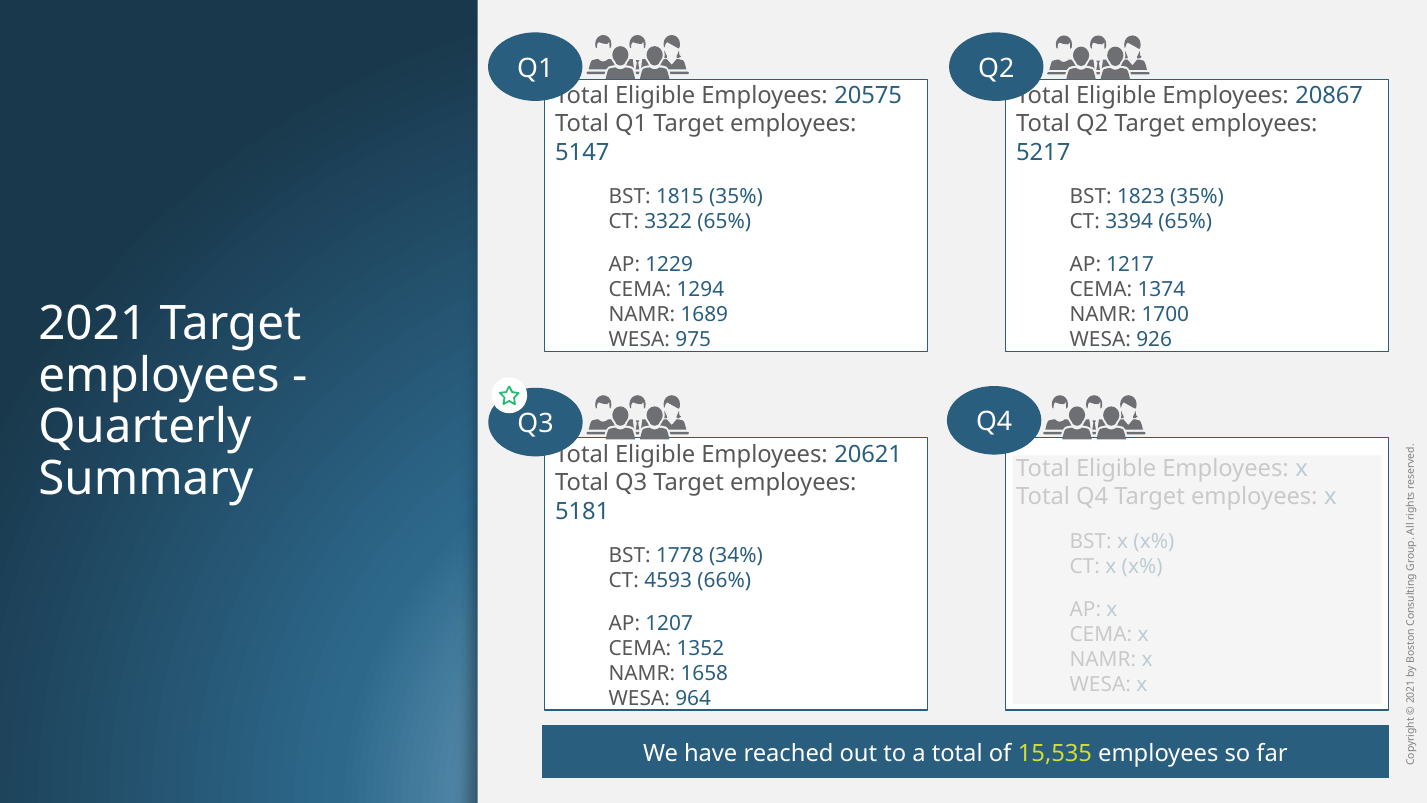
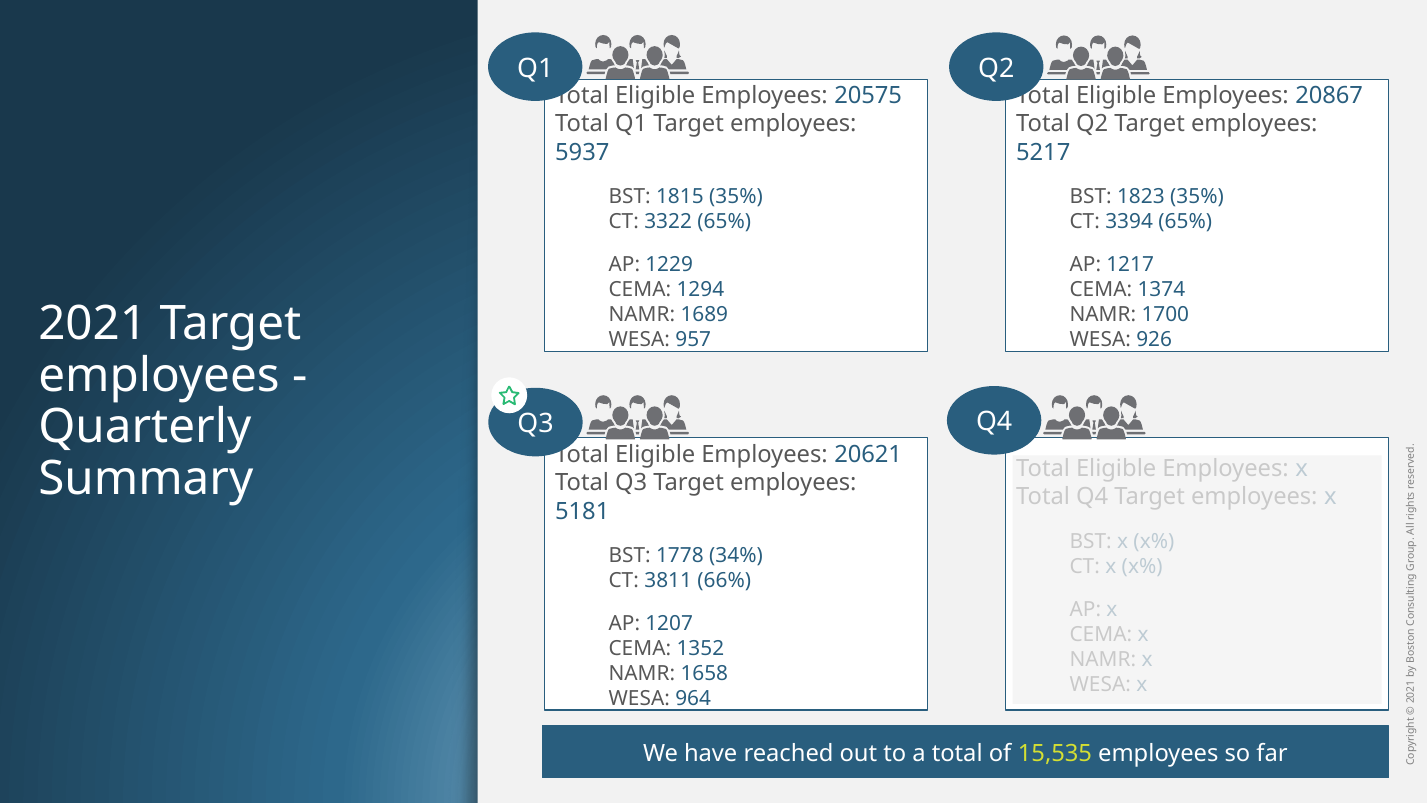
5147: 5147 -> 5937
975: 975 -> 957
4593: 4593 -> 3811
